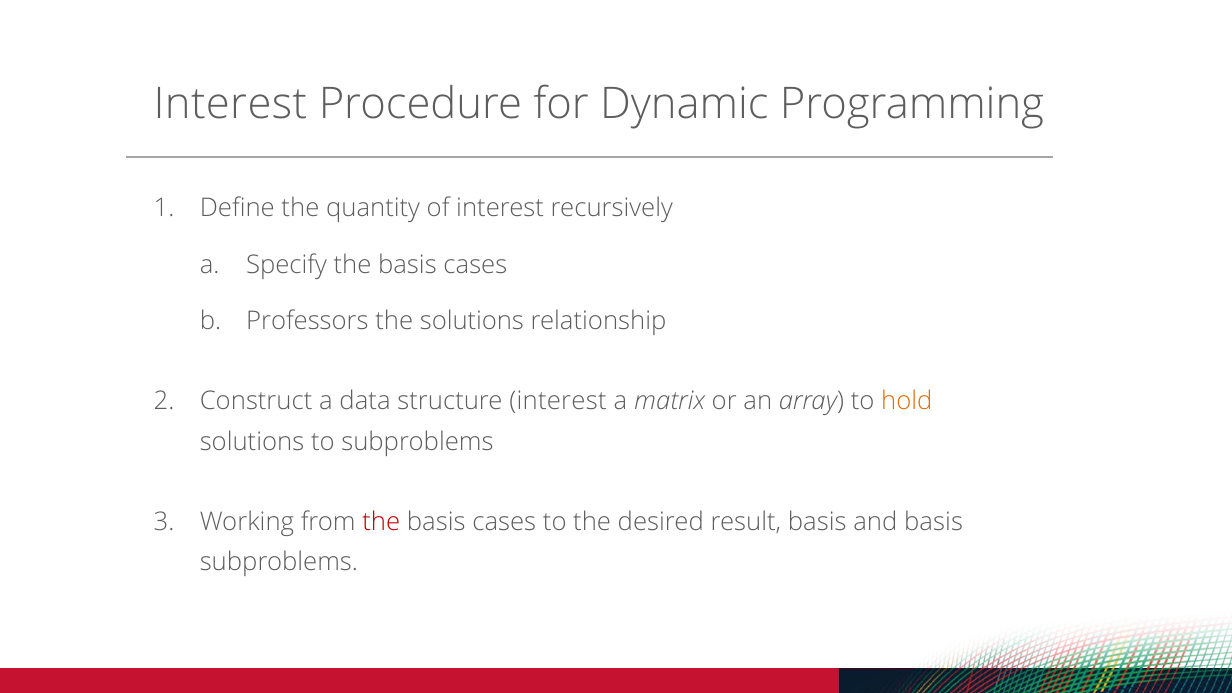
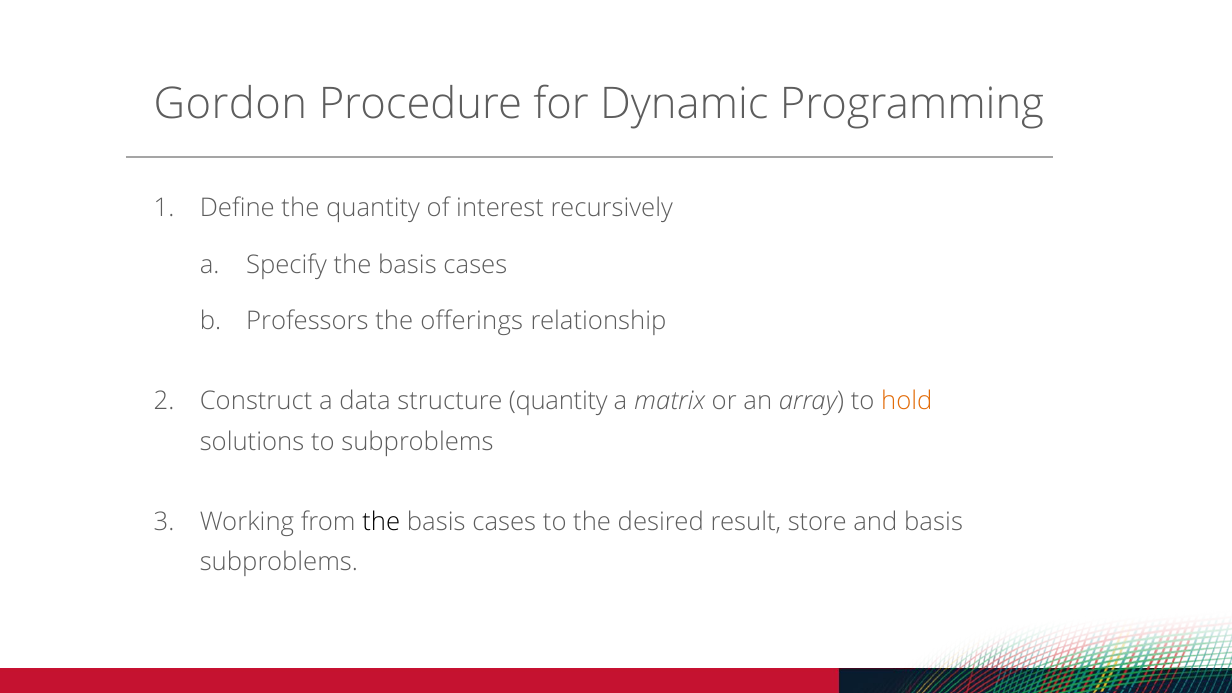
Interest at (230, 104): Interest -> Gordon
the solutions: solutions -> offerings
structure interest: interest -> quantity
the at (381, 522) colour: red -> black
result basis: basis -> store
